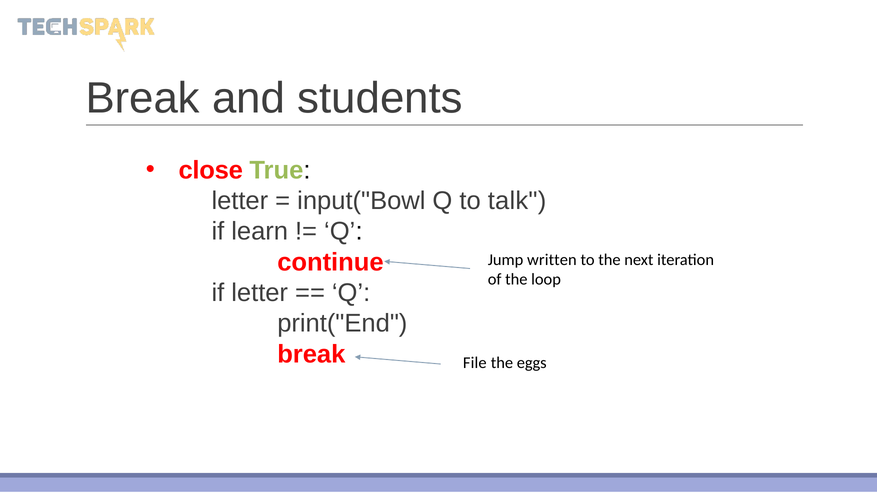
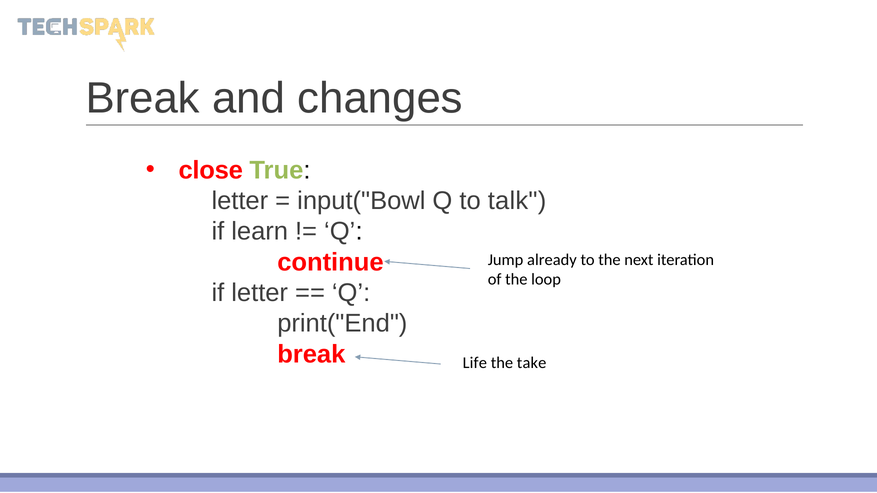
students: students -> changes
written: written -> already
File: File -> Life
eggs: eggs -> take
